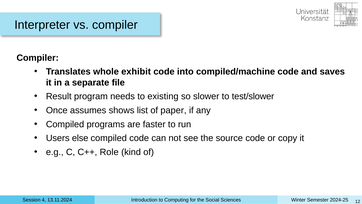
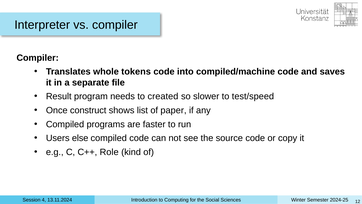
exhibit: exhibit -> tokens
existing: existing -> created
test/slower: test/slower -> test/speed
assumes: assumes -> construct
